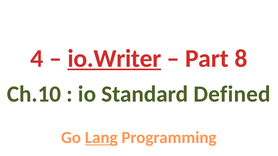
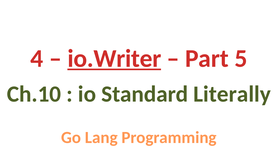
8: 8 -> 5
Defined: Defined -> Literally
Lang underline: present -> none
